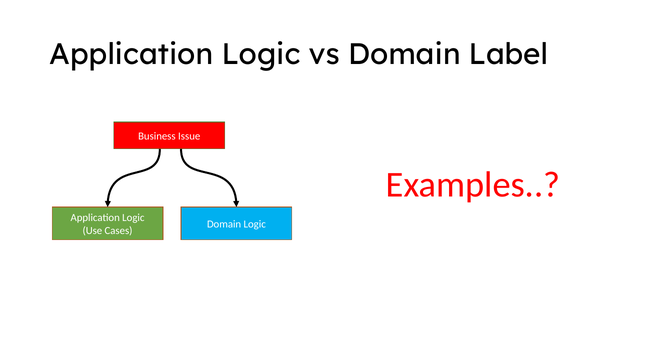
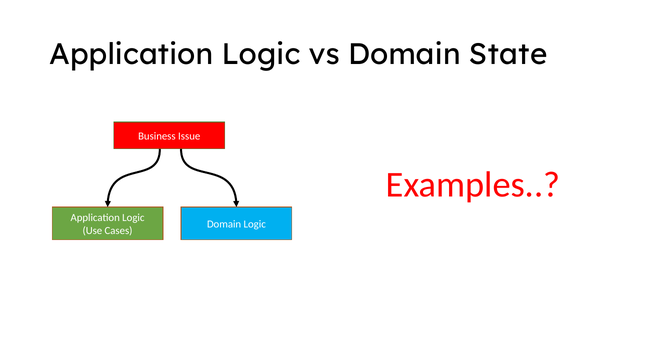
Label: Label -> State
